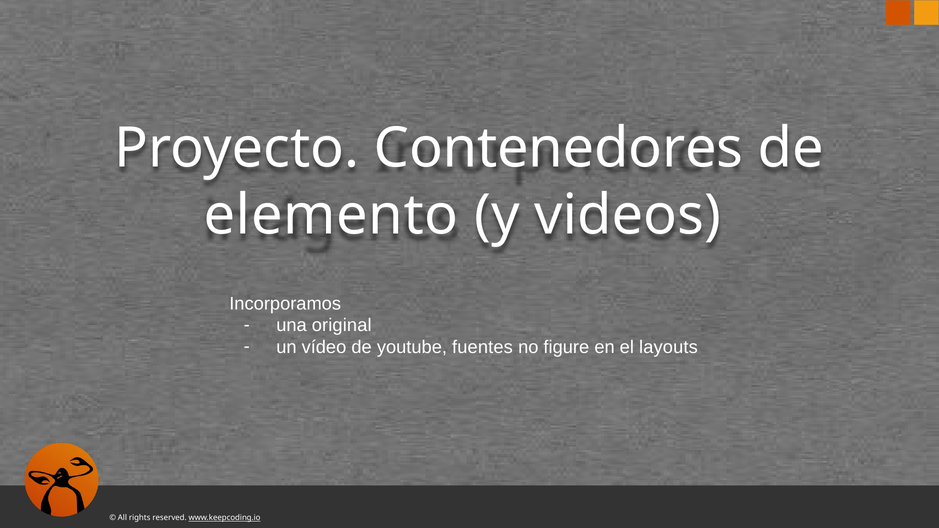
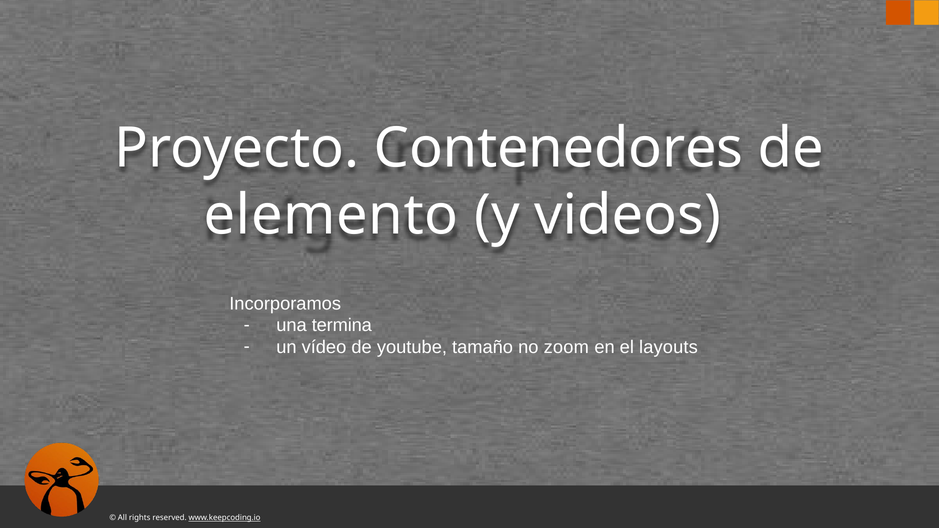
original: original -> termina
fuentes: fuentes -> tamaño
figure: figure -> zoom
